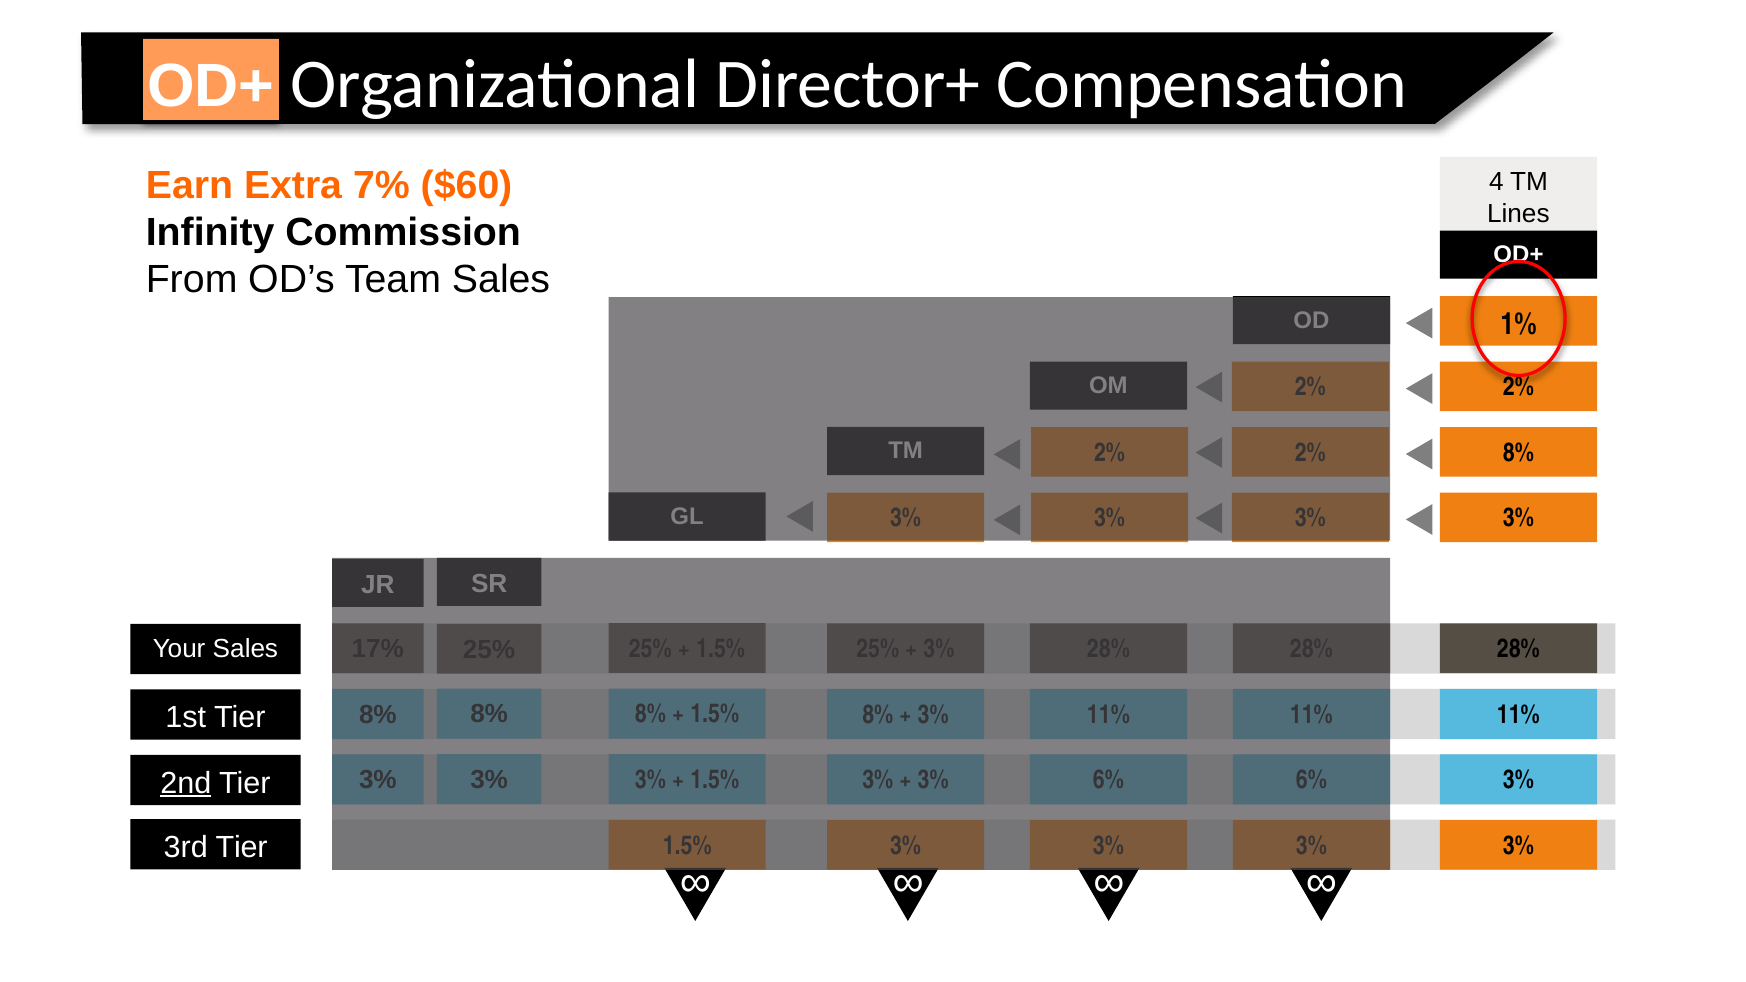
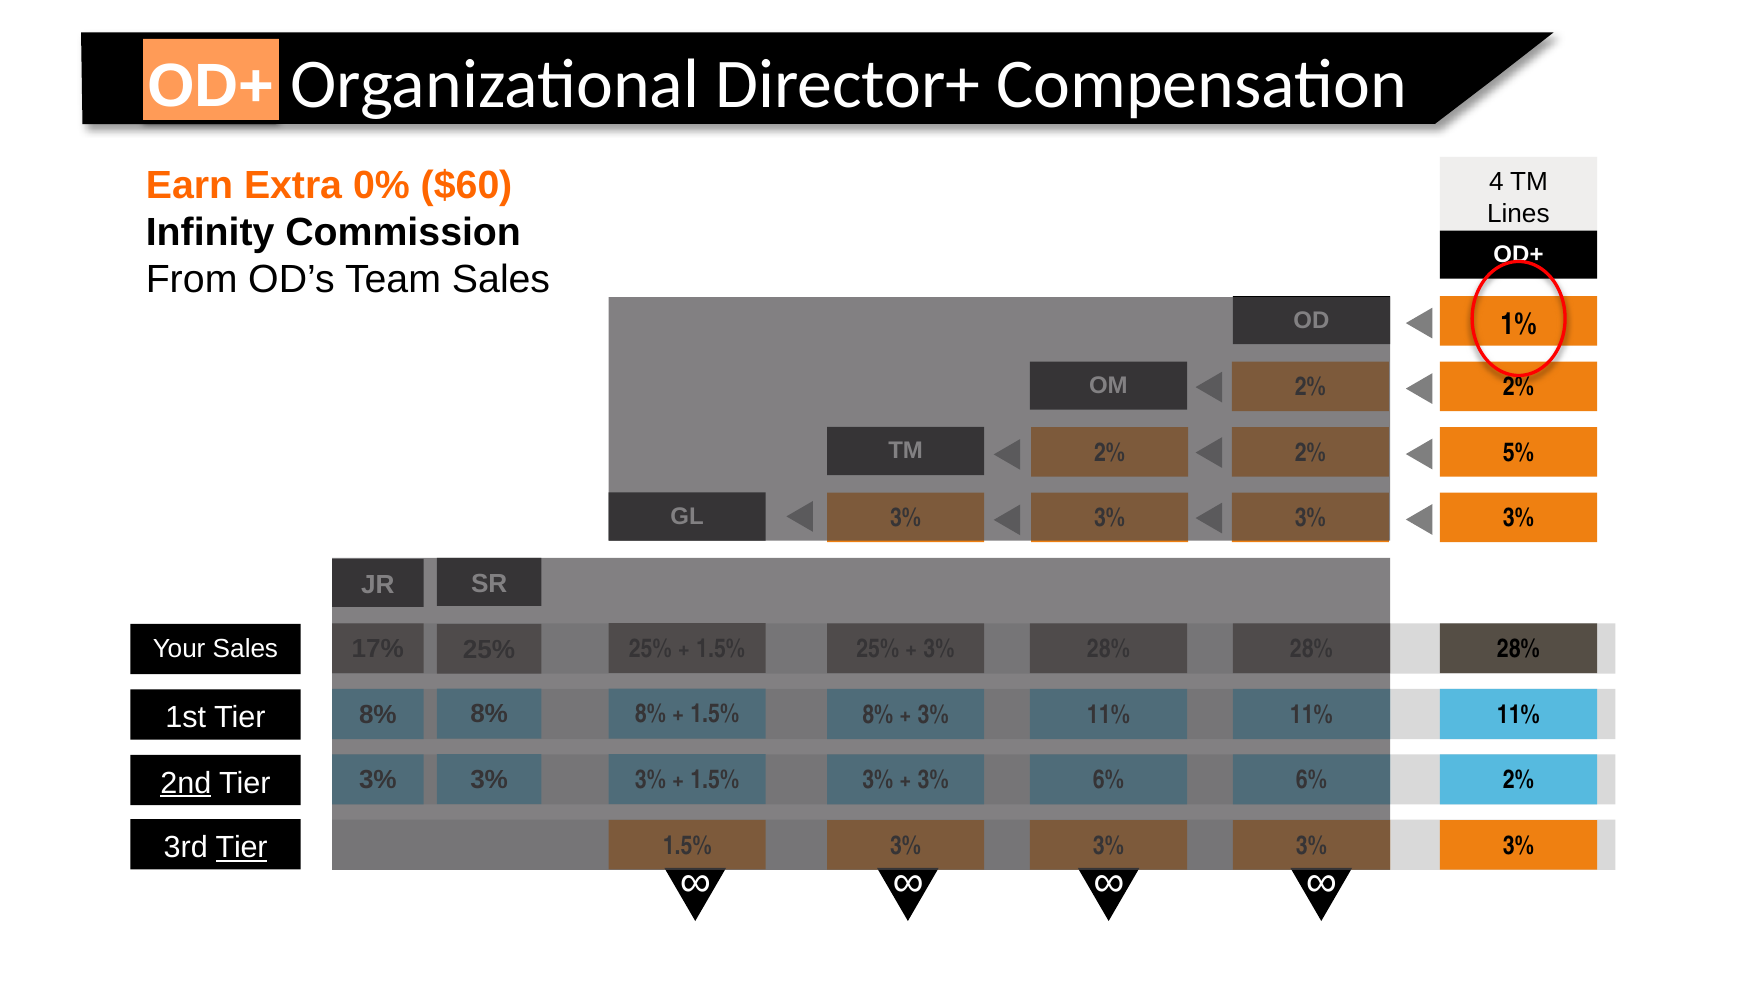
7%: 7% -> 0%
8% at (1518, 453): 8% -> 5%
3% at (1518, 780): 3% -> 2%
Tier at (242, 848) underline: none -> present
